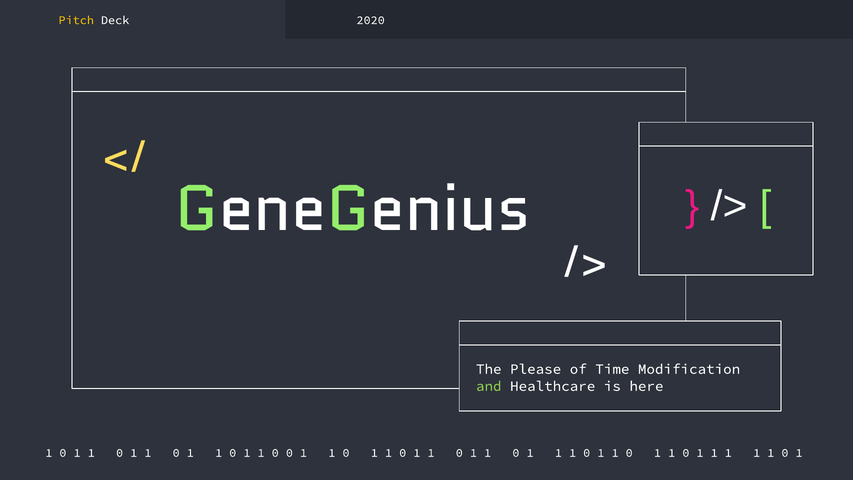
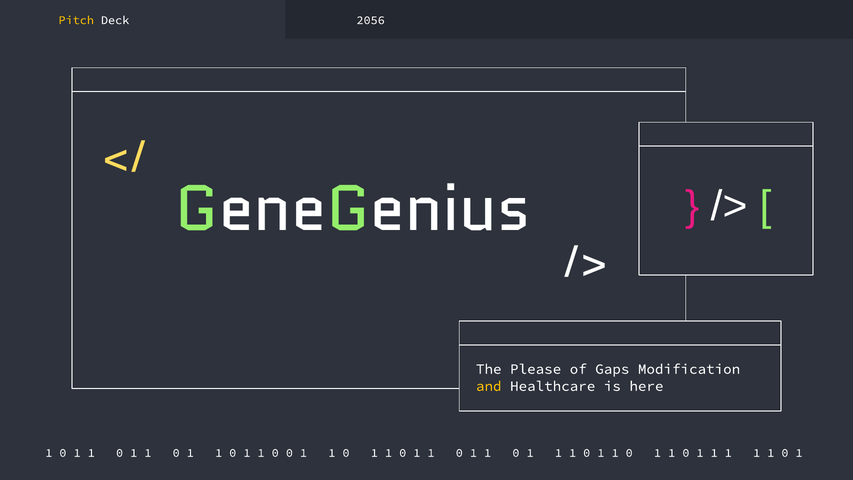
2020: 2020 -> 2056
Time: Time -> Gaps
and colour: light green -> yellow
